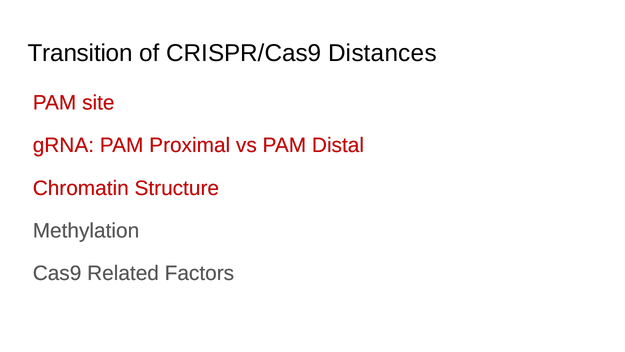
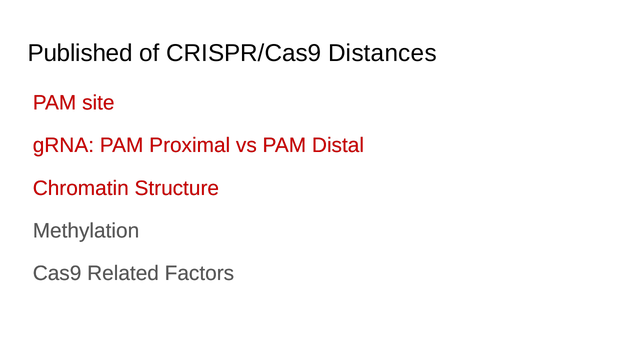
Transition: Transition -> Published
